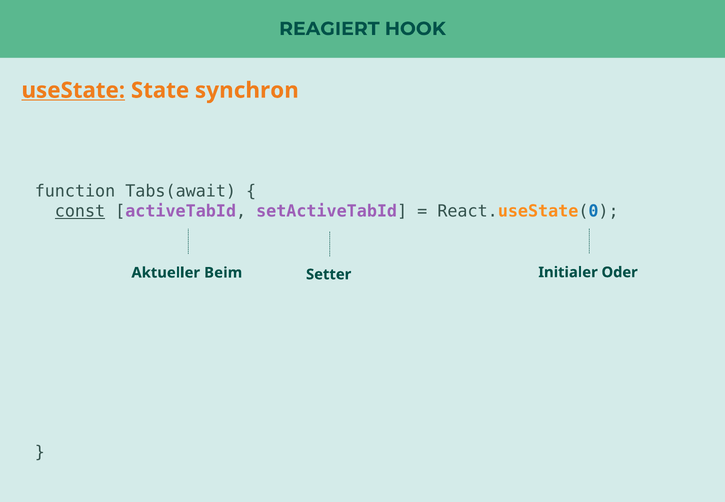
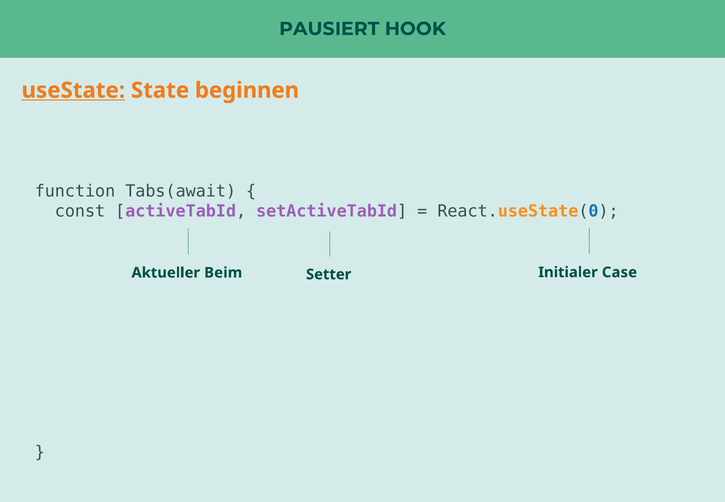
REAGIERT: REAGIERT -> PAUSIERT
synchron: synchron -> beginnen
const underline: present -> none
Oder: Oder -> Case
